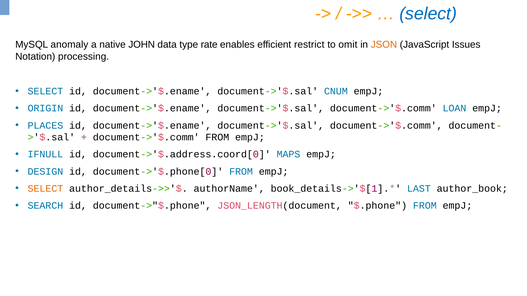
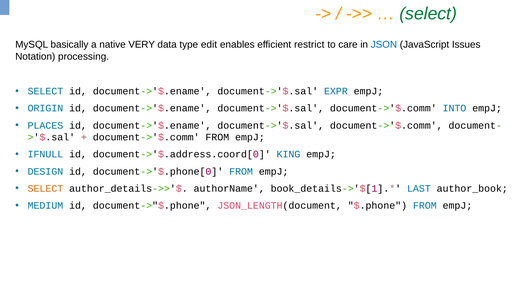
select at (428, 14) colour: blue -> green
anomaly: anomaly -> basically
JOHN: JOHN -> VERY
rate: rate -> edit
omit: omit -> care
JSON colour: orange -> blue
CNUM: CNUM -> EXPR
LOAN: LOAN -> INTO
MAPS: MAPS -> KING
SEARCH: SEARCH -> MEDIUM
